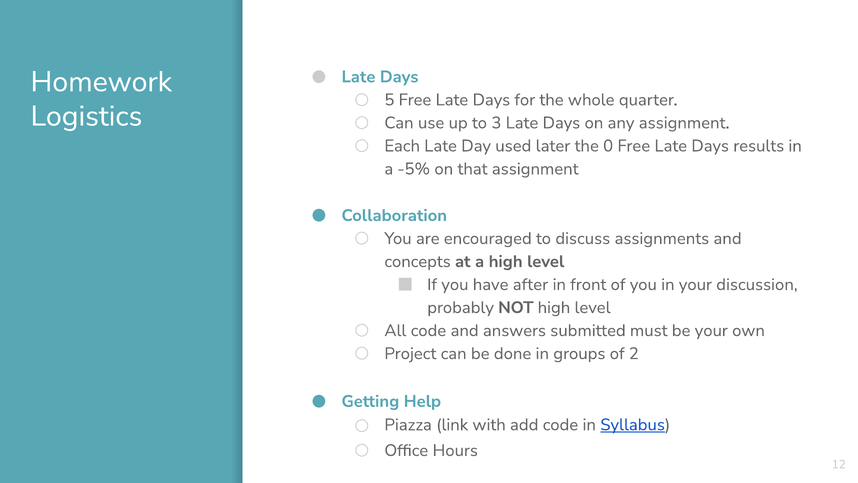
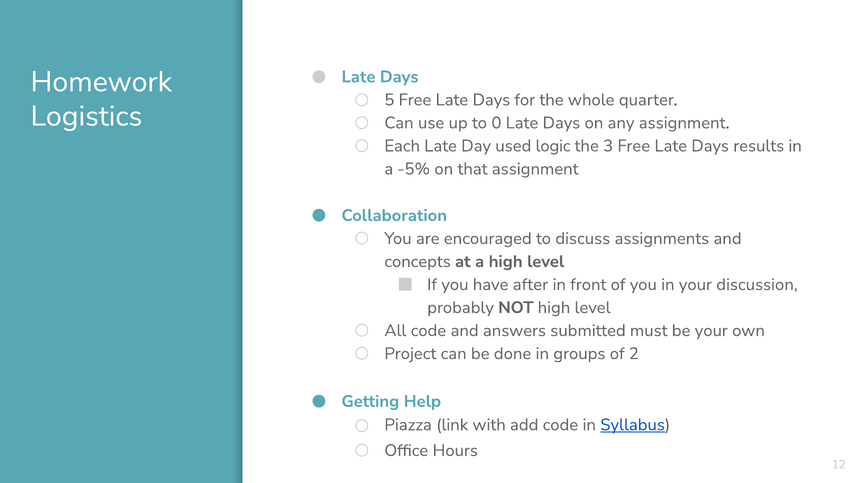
3: 3 -> 0
later: later -> logic
0: 0 -> 3
